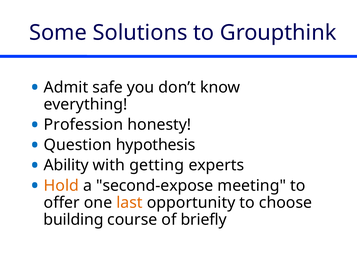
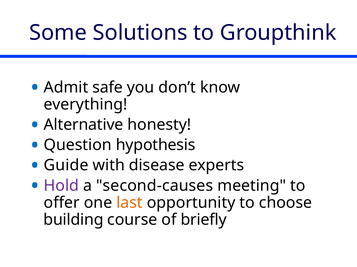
Profession: Profession -> Alternative
Ability: Ability -> Guide
getting: getting -> disease
Hold colour: orange -> purple
second-expose: second-expose -> second-causes
